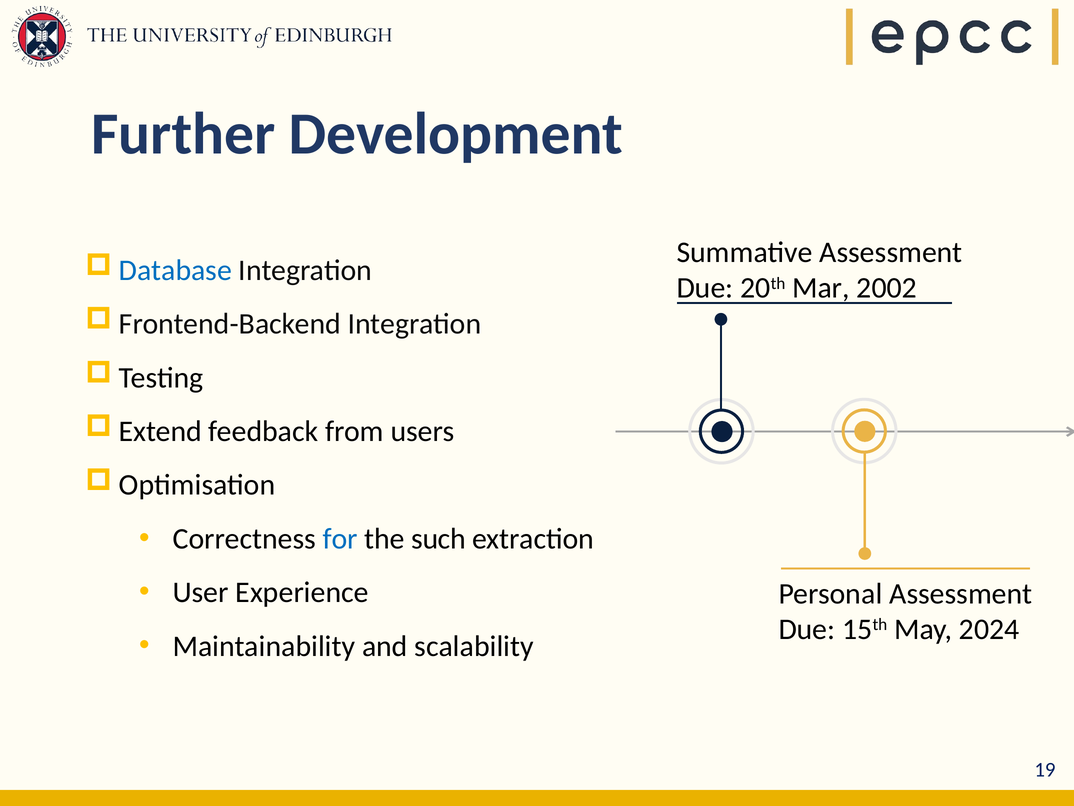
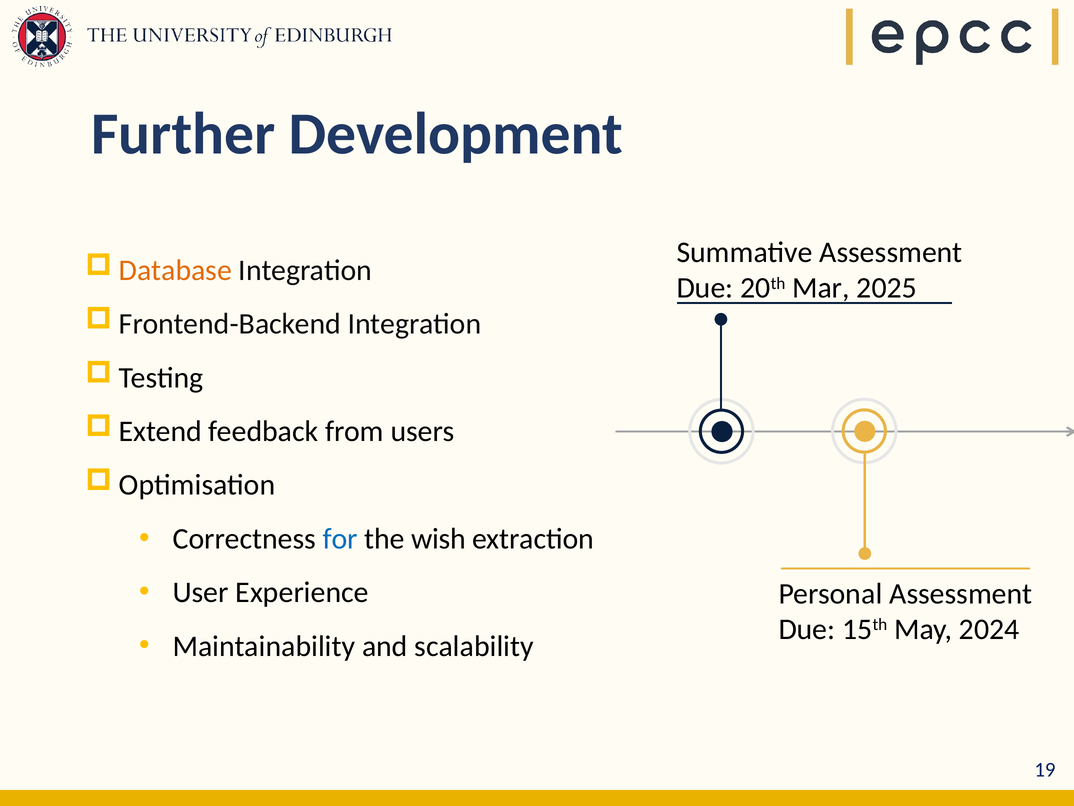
Database colour: blue -> orange
2002: 2002 -> 2025
such: such -> wish
